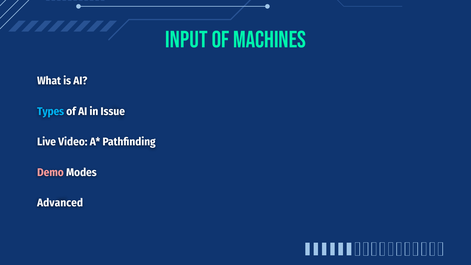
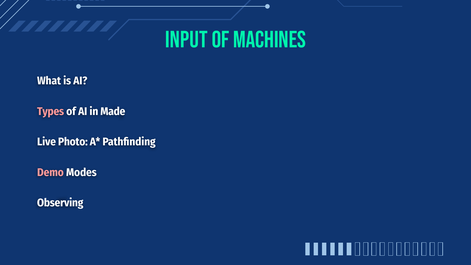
Types colour: light blue -> pink
Issue: Issue -> Made
Video: Video -> Photo
Advanced: Advanced -> Observing
